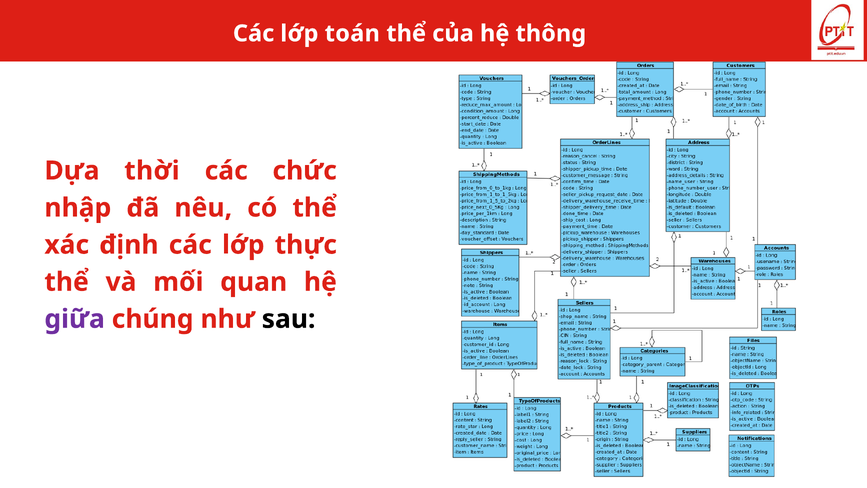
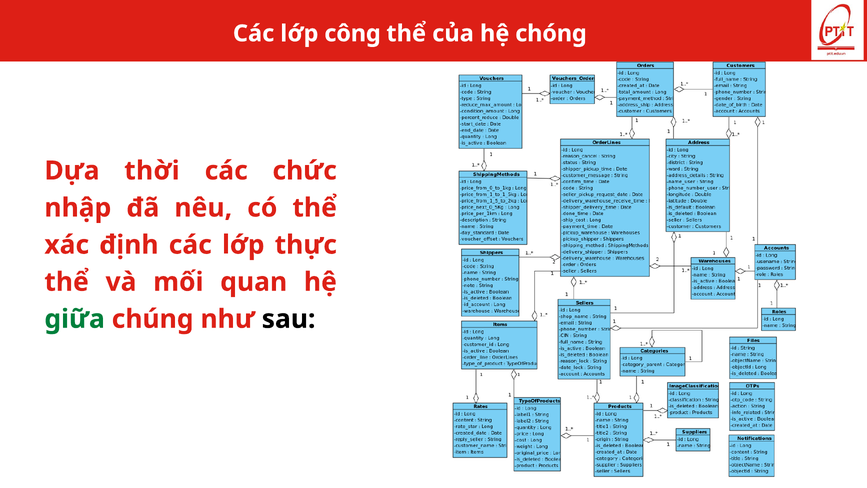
toán: toán -> công
thông: thông -> chóng
giữa colour: purple -> green
